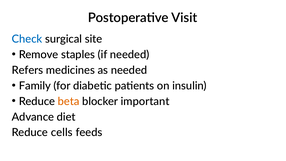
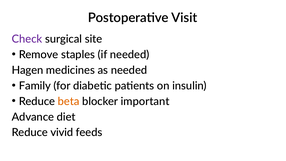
Check colour: blue -> purple
Refers: Refers -> Hagen
cells: cells -> vivid
